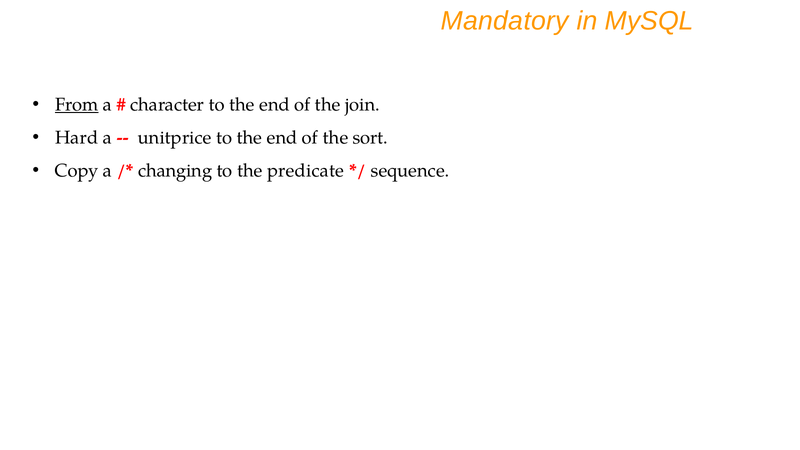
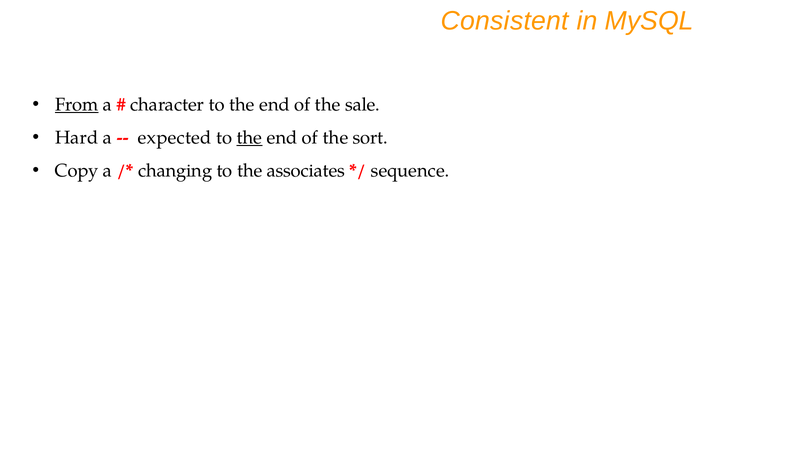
Mandatory: Mandatory -> Consistent
join: join -> sale
unitprice: unitprice -> expected
the at (249, 138) underline: none -> present
predicate: predicate -> associates
